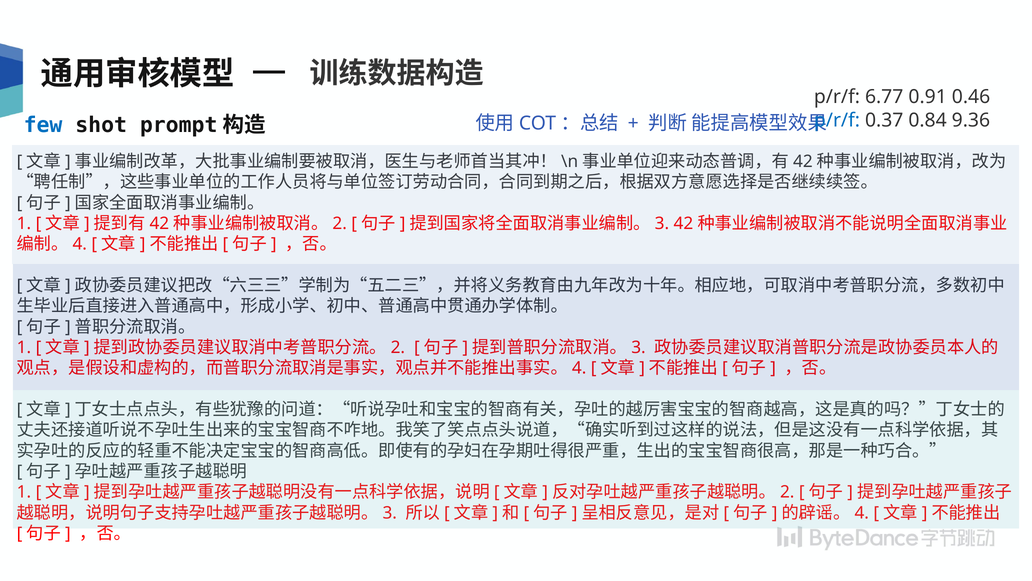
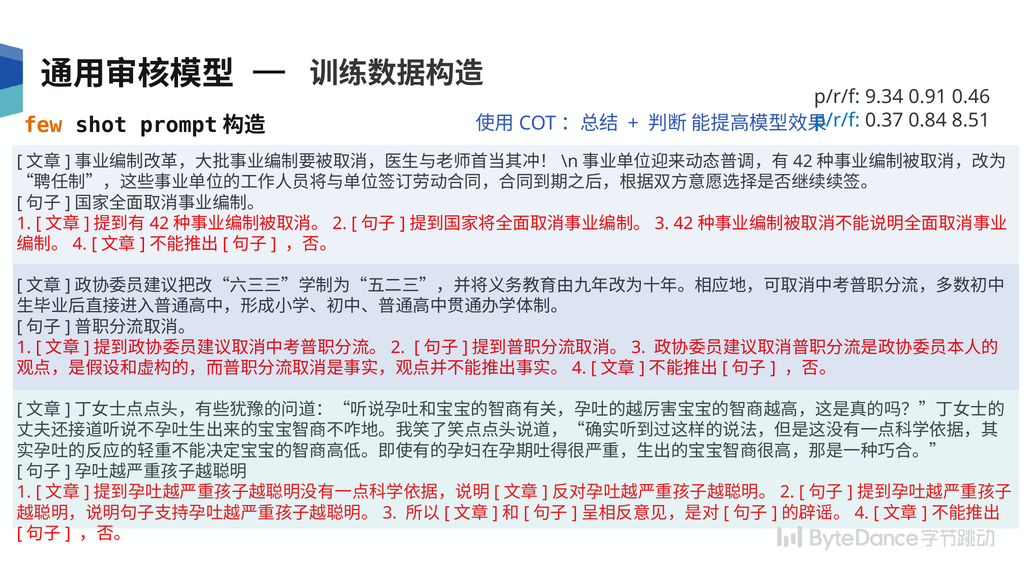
6.77: 6.77 -> 9.34
9.36: 9.36 -> 8.51
few colour: blue -> orange
